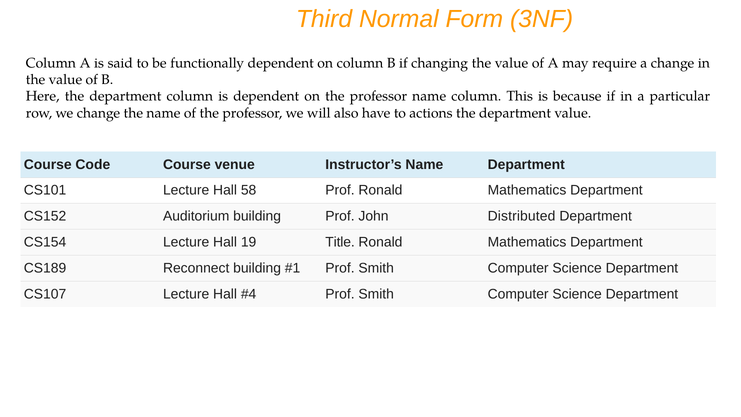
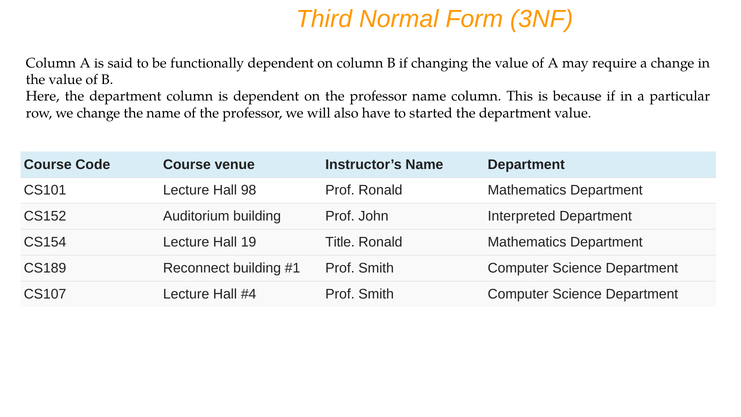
actions: actions -> started
58: 58 -> 98
Distributed: Distributed -> Interpreted
